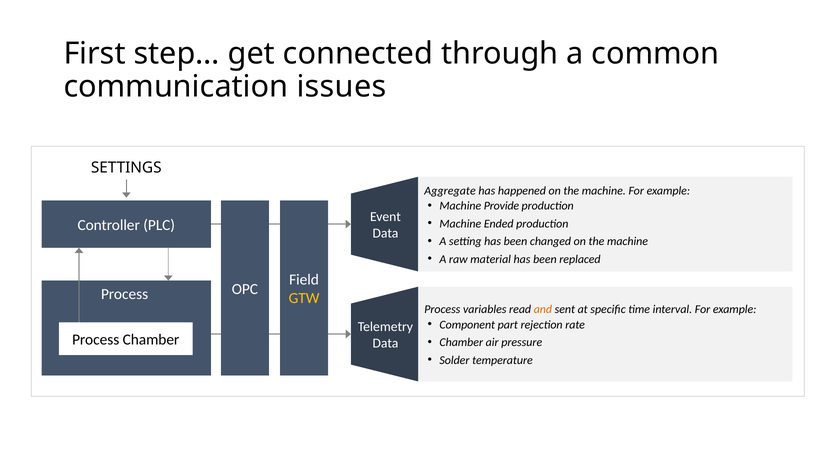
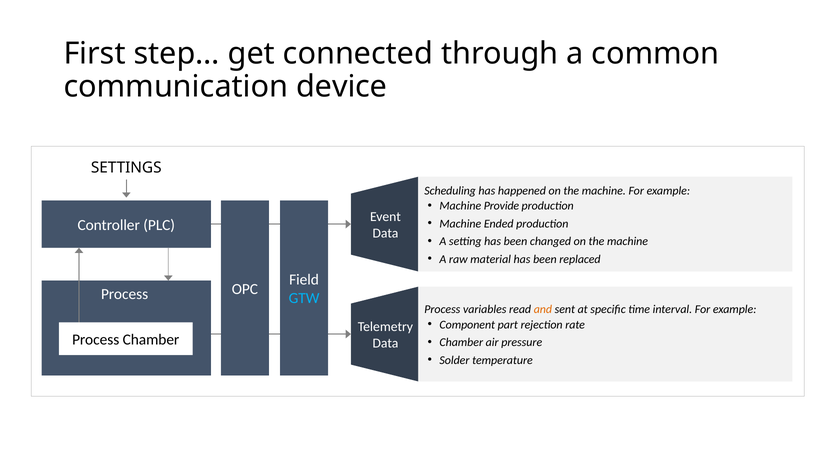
issues: issues -> device
Aggregate: Aggregate -> Scheduling
GTW colour: yellow -> light blue
